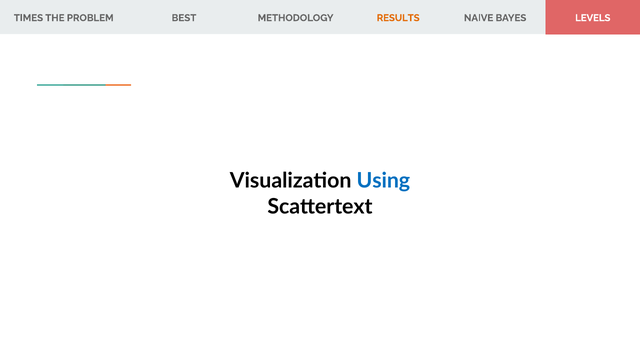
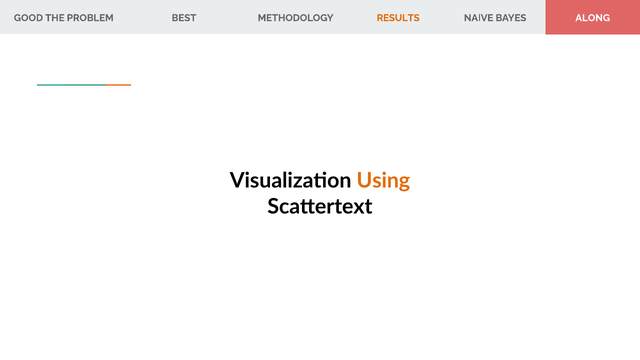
TIMES: TIMES -> GOOD
LEVELS: LEVELS -> ALONG
Using colour: blue -> orange
